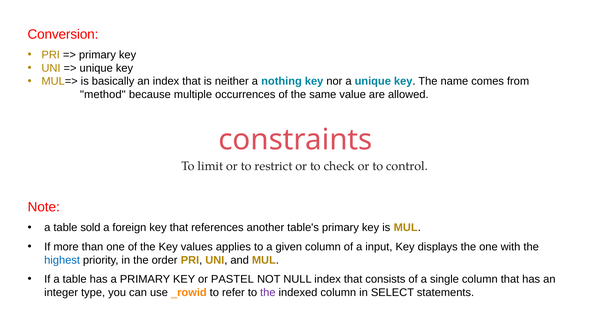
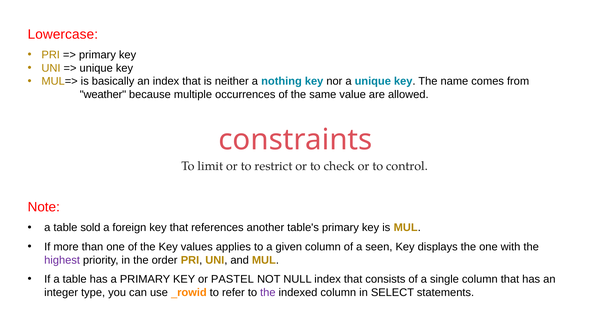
Conversion: Conversion -> Lowercase
method: method -> weather
input: input -> seen
highest colour: blue -> purple
